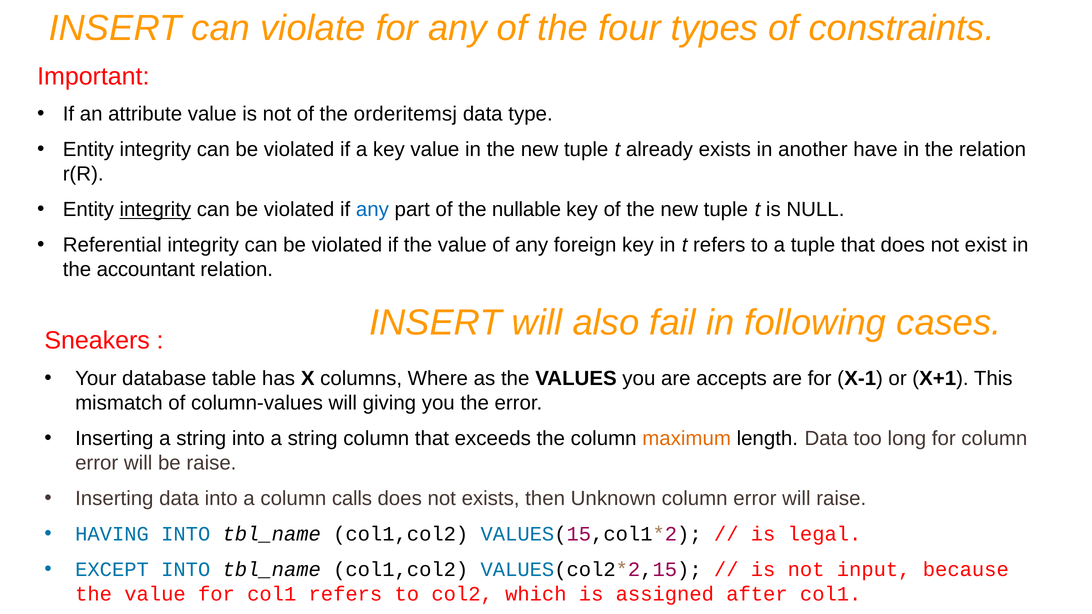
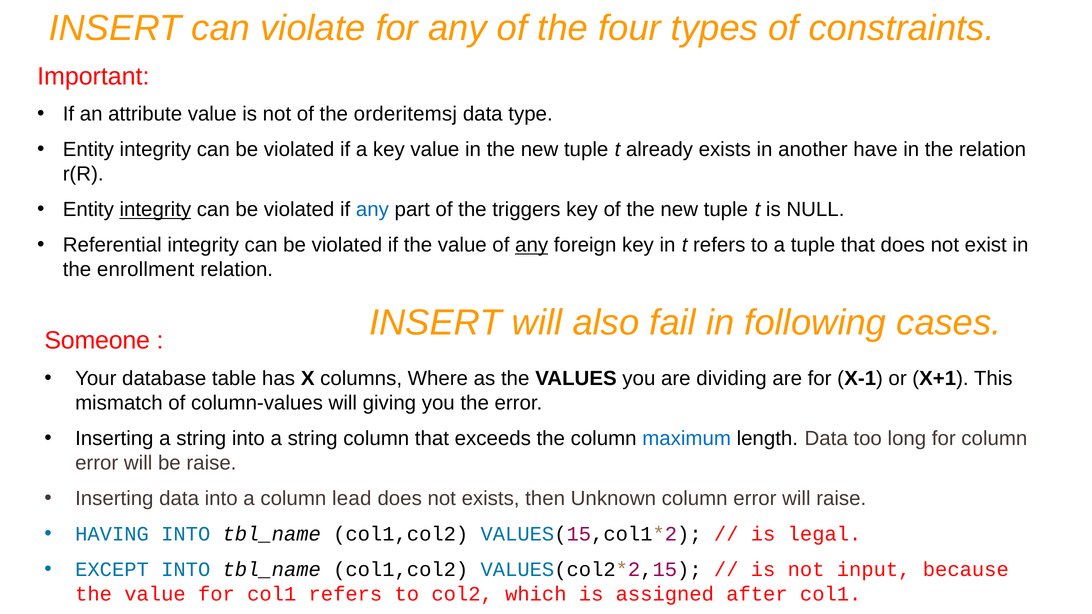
nullable: nullable -> triggers
any at (532, 245) underline: none -> present
accountant: accountant -> enrollment
Sneakers: Sneakers -> Someone
accepts: accepts -> dividing
maximum colour: orange -> blue
calls: calls -> lead
